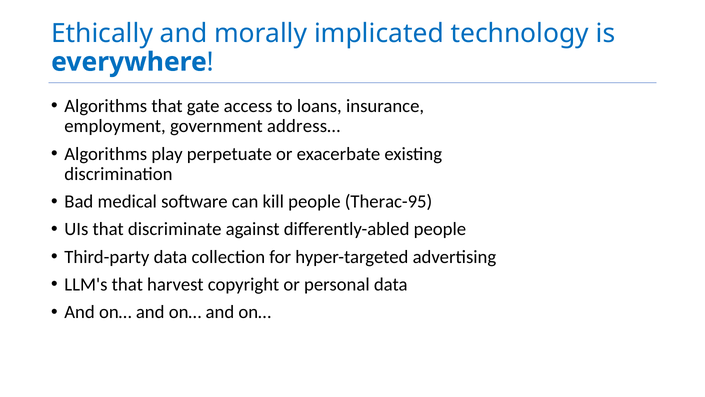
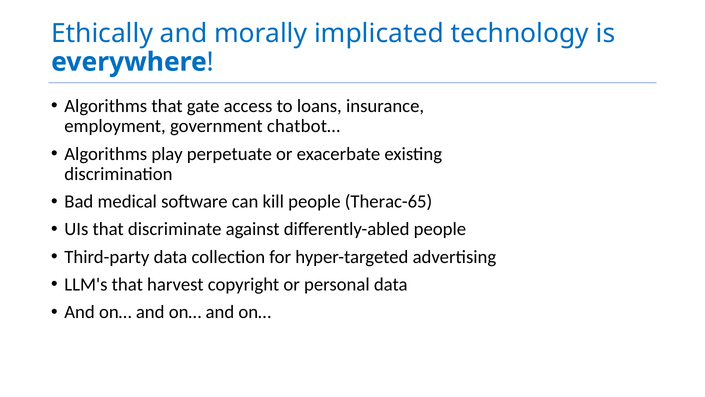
address…: address… -> chatbot…
Therac-95: Therac-95 -> Therac-65
